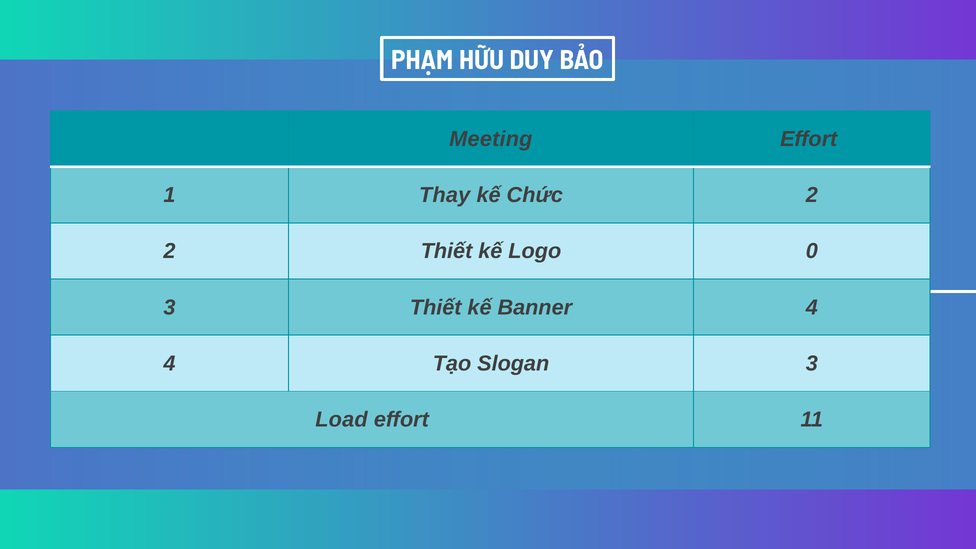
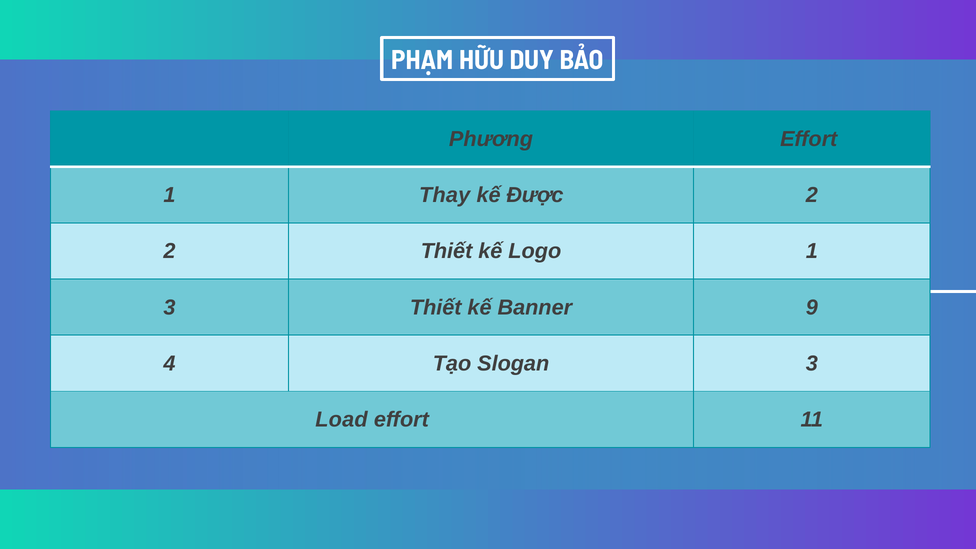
Meeting: Meeting -> Phương
Chức: Chức -> Được
Logo 0: 0 -> 1
Banner 4: 4 -> 9
